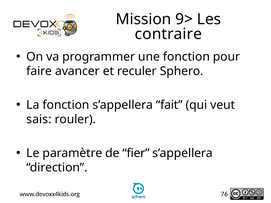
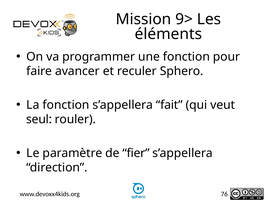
contraire: contraire -> éléments
sais: sais -> seul
